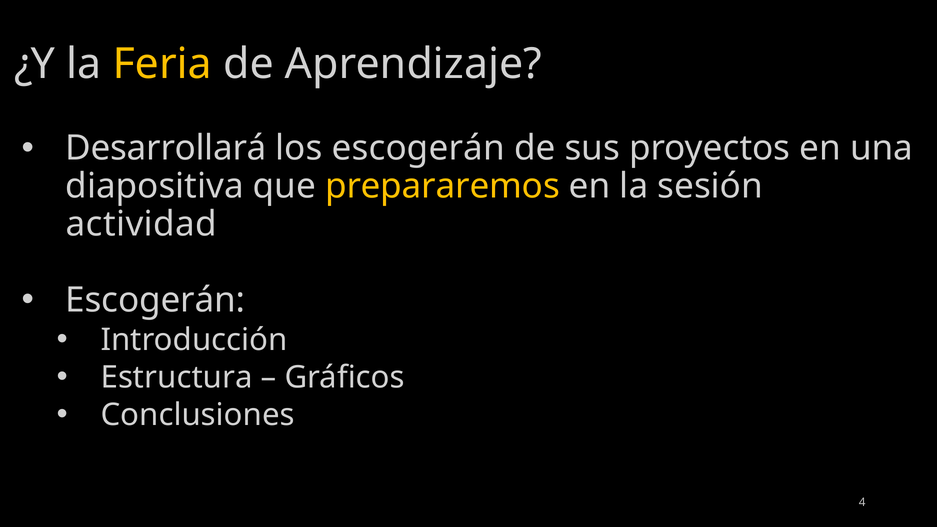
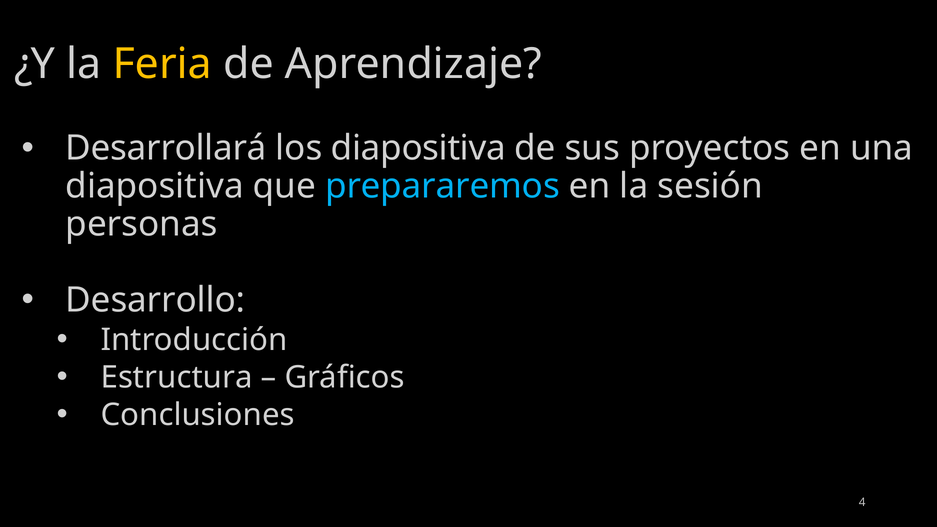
los escogerán: escogerán -> diapositiva
prepararemos colour: yellow -> light blue
actividad: actividad -> personas
Escogerán at (155, 300): Escogerán -> Desarrollo
